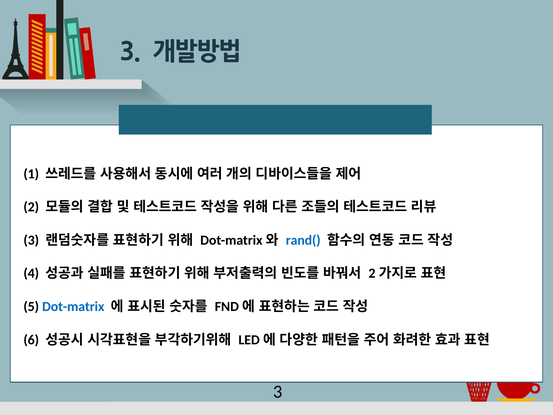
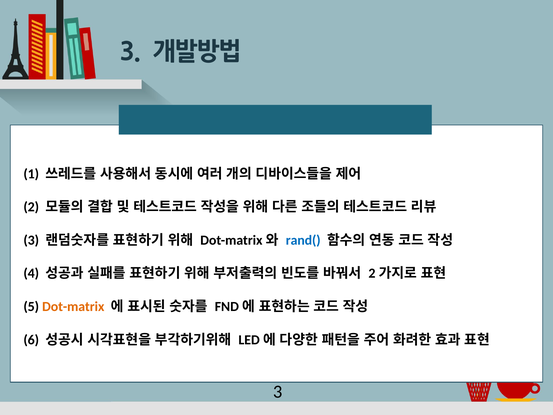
Dot-matrix colour: blue -> orange
